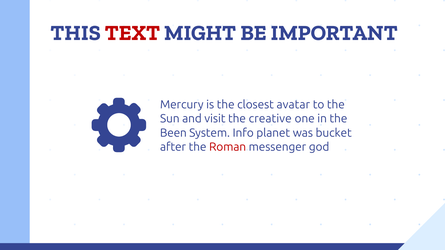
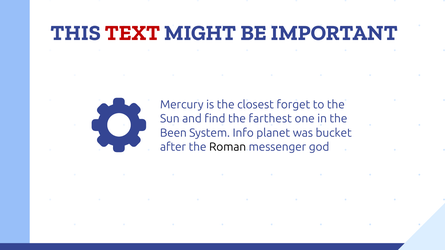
avatar: avatar -> forget
visit: visit -> find
creative: creative -> farthest
Roman colour: red -> black
